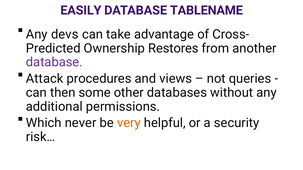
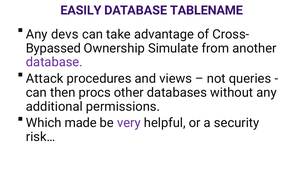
Predicted: Predicted -> Bypassed
Restores: Restores -> Simulate
some: some -> procs
never: never -> made
very colour: orange -> purple
